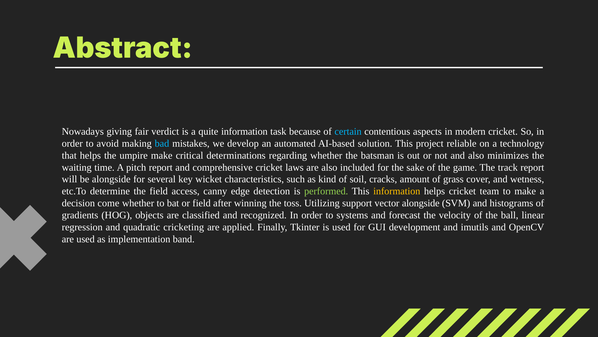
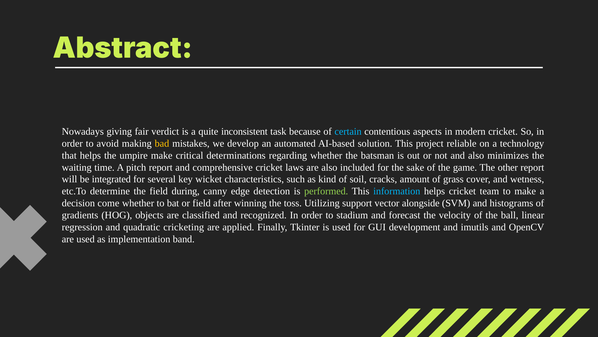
quite information: information -> inconsistent
bad colour: light blue -> yellow
track: track -> other
be alongside: alongside -> integrated
access: access -> during
information at (397, 191) colour: yellow -> light blue
systems: systems -> stadium
